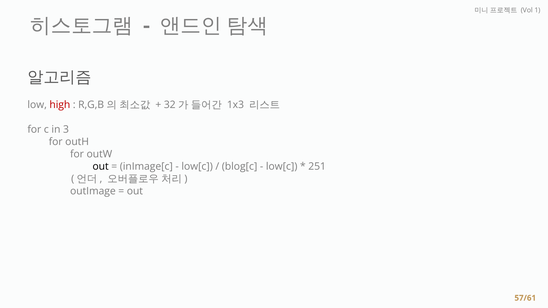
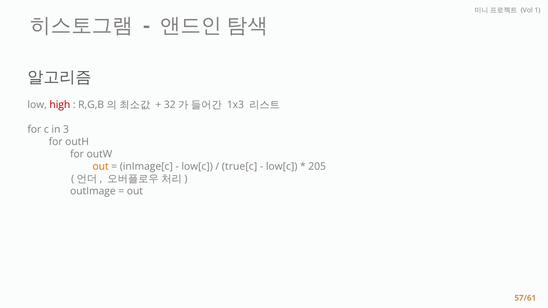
out at (101, 167) colour: black -> orange
blog[c: blog[c -> true[c
251: 251 -> 205
